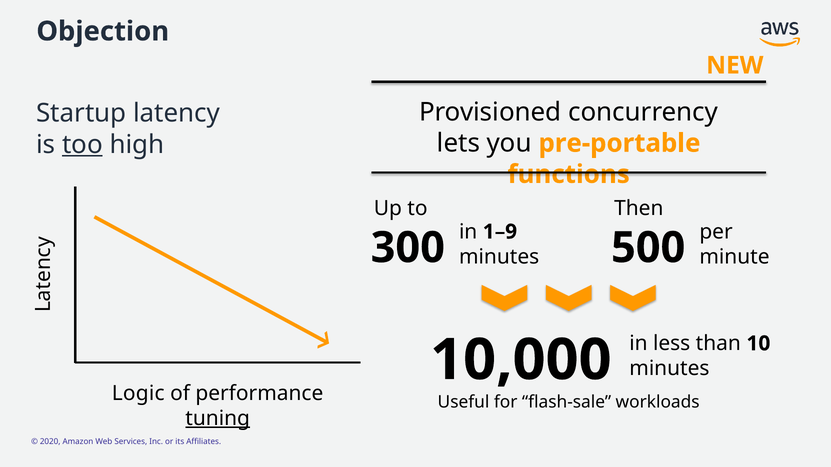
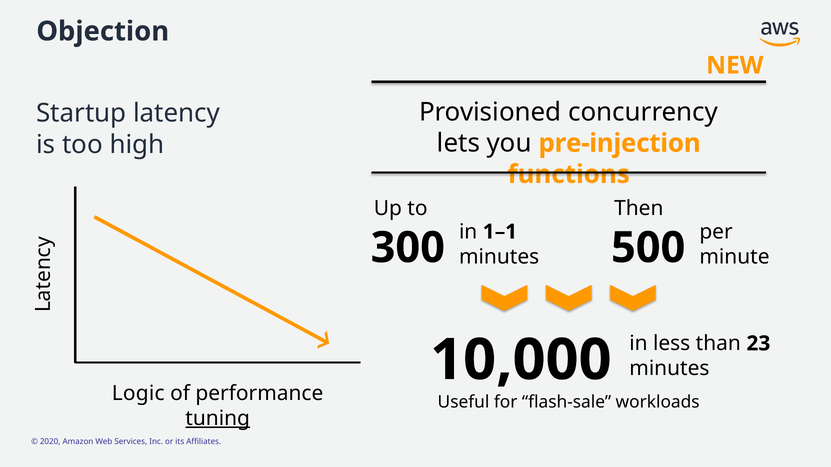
pre-portable: pre-portable -> pre-injection
too underline: present -> none
1–9: 1–9 -> 1–1
10: 10 -> 23
